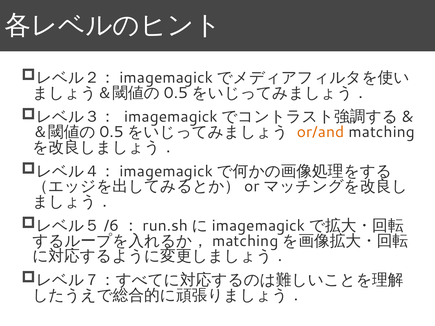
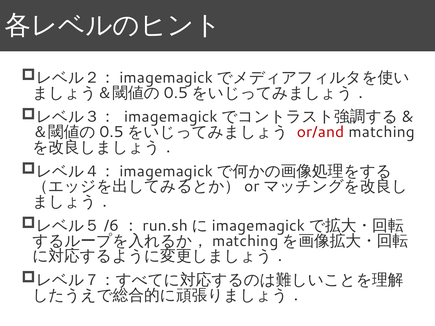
or/and colour: orange -> red
